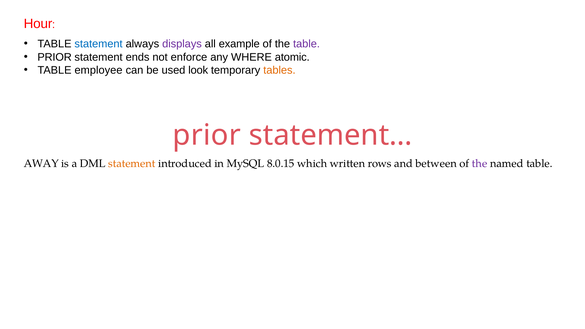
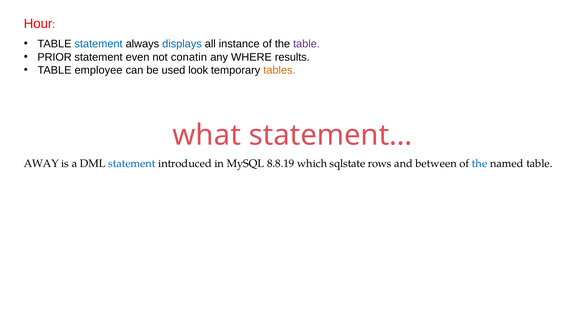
displays colour: purple -> blue
example: example -> instance
ends: ends -> even
enforce: enforce -> conatin
atomic: atomic -> results
prior at (207, 135): prior -> what
statement at (132, 164) colour: orange -> blue
8.0.15: 8.0.15 -> 8.8.19
written: written -> sqlstate
the at (480, 164) colour: purple -> blue
